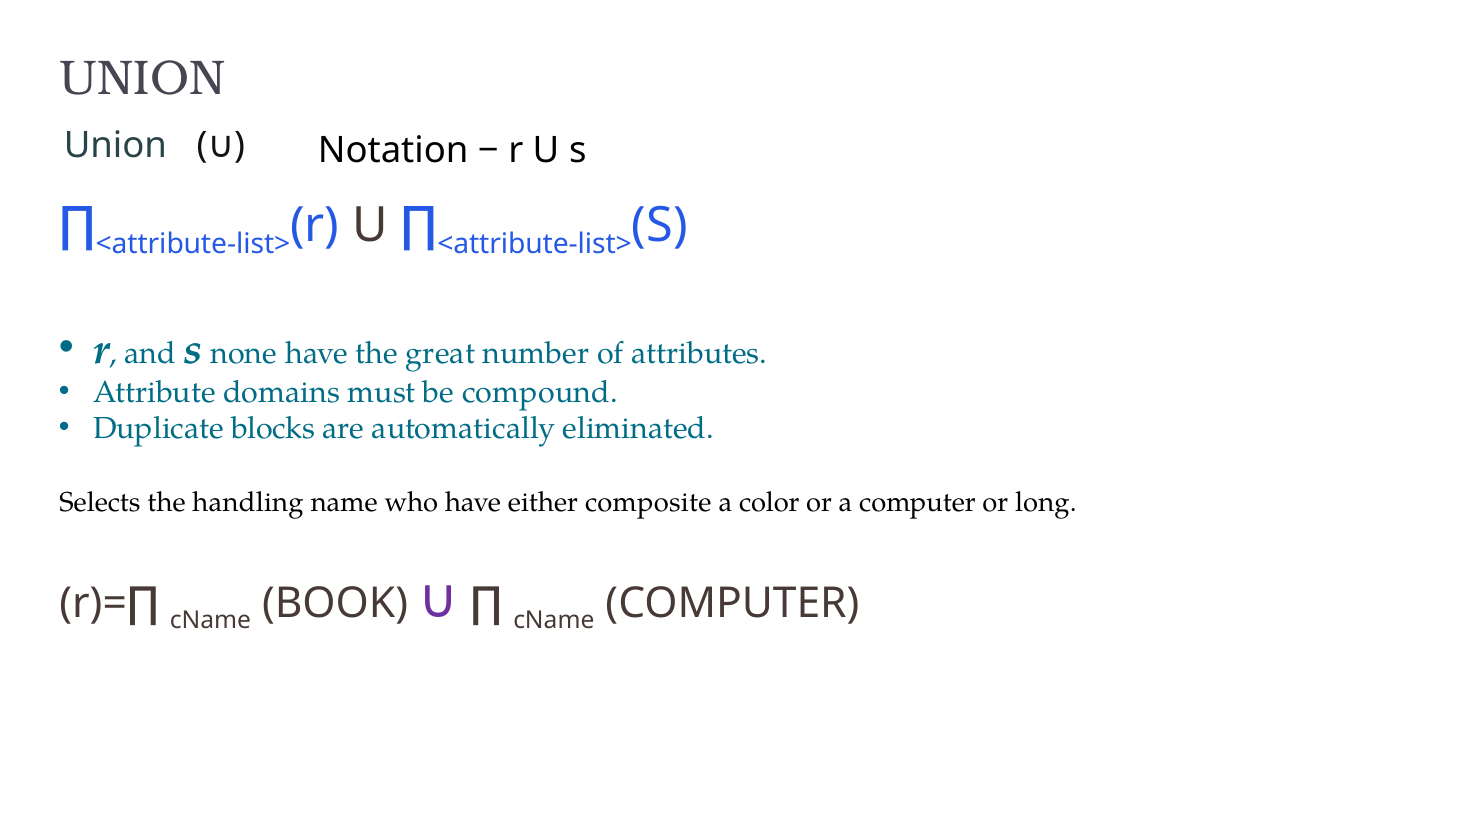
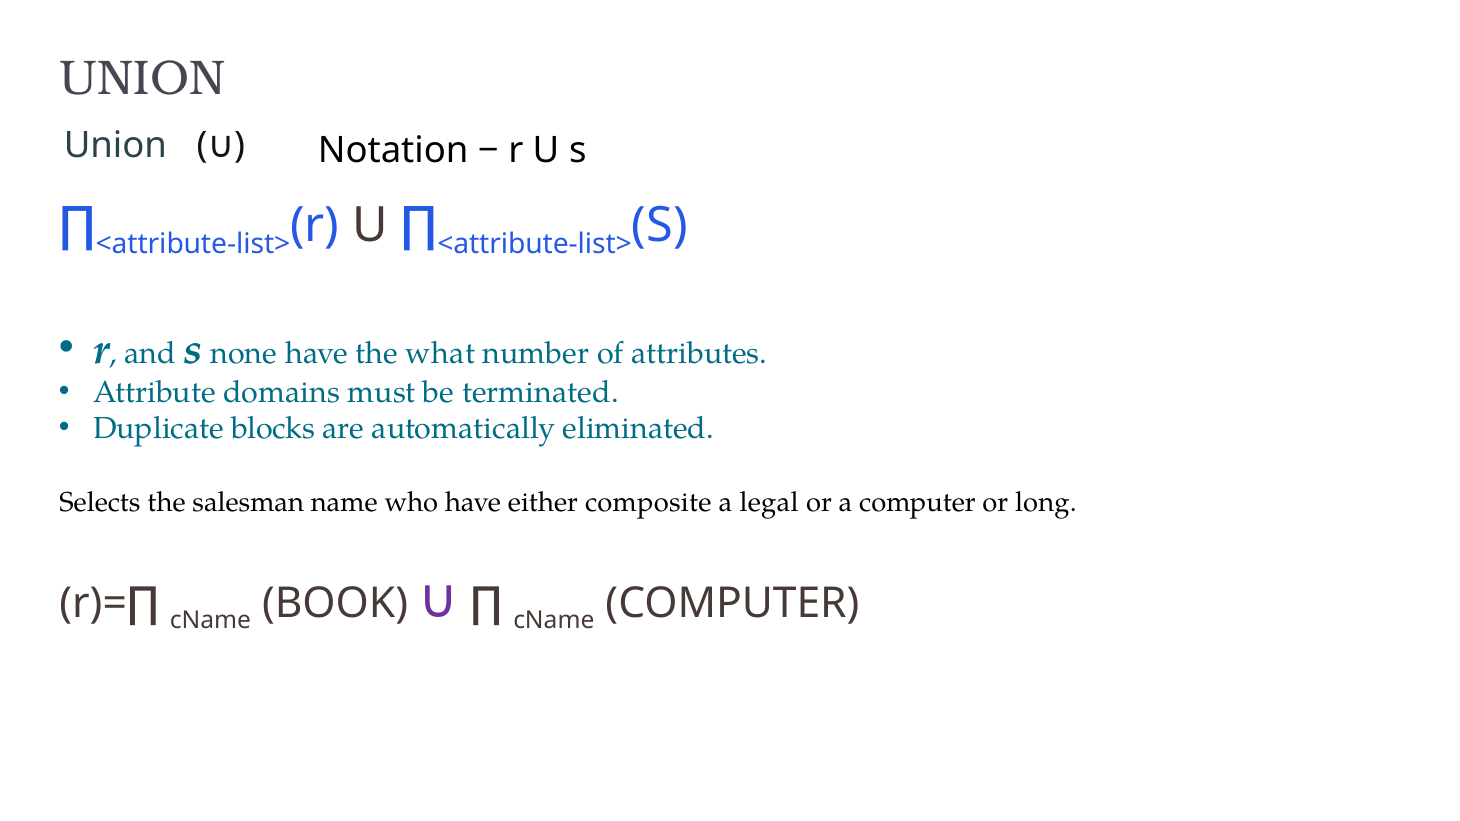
great: great -> what
compound: compound -> terminated
handling: handling -> salesman
color: color -> legal
